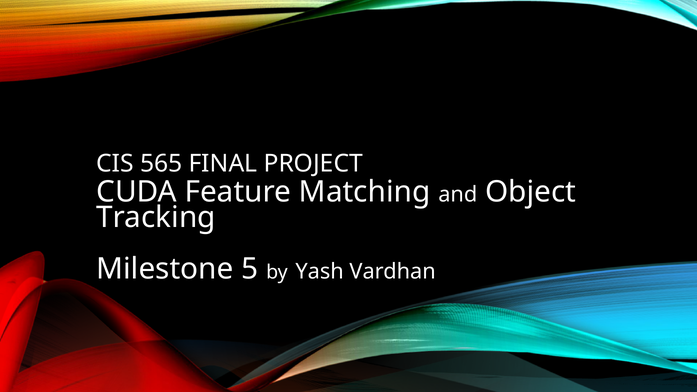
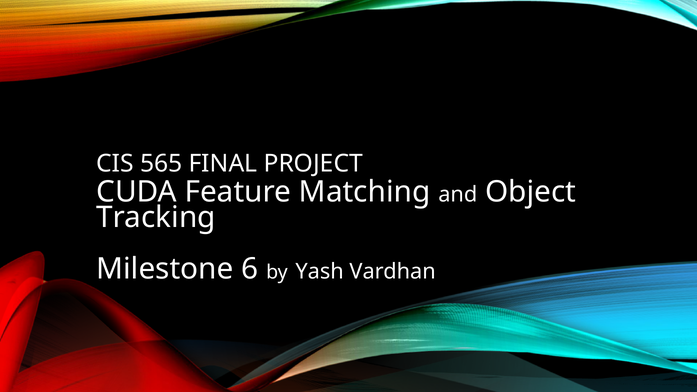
5: 5 -> 6
